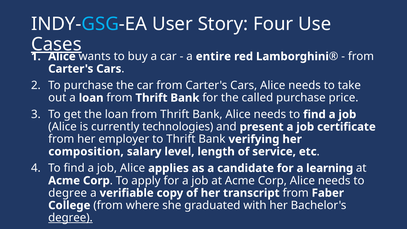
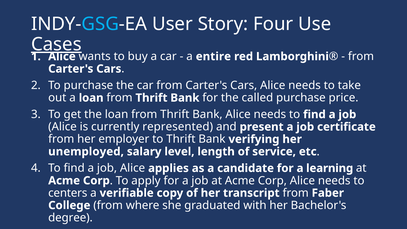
technologies: technologies -> represented
composition: composition -> unemployed
degree at (68, 193): degree -> centers
degree at (70, 218) underline: present -> none
